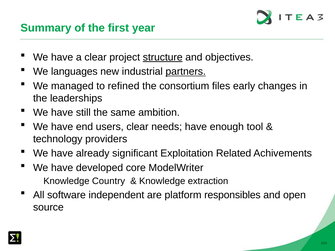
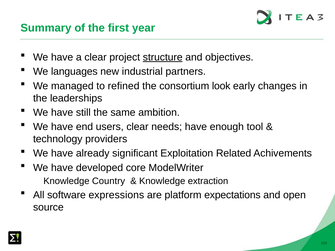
partners underline: present -> none
files: files -> look
independent: independent -> expressions
responsibles: responsibles -> expectations
